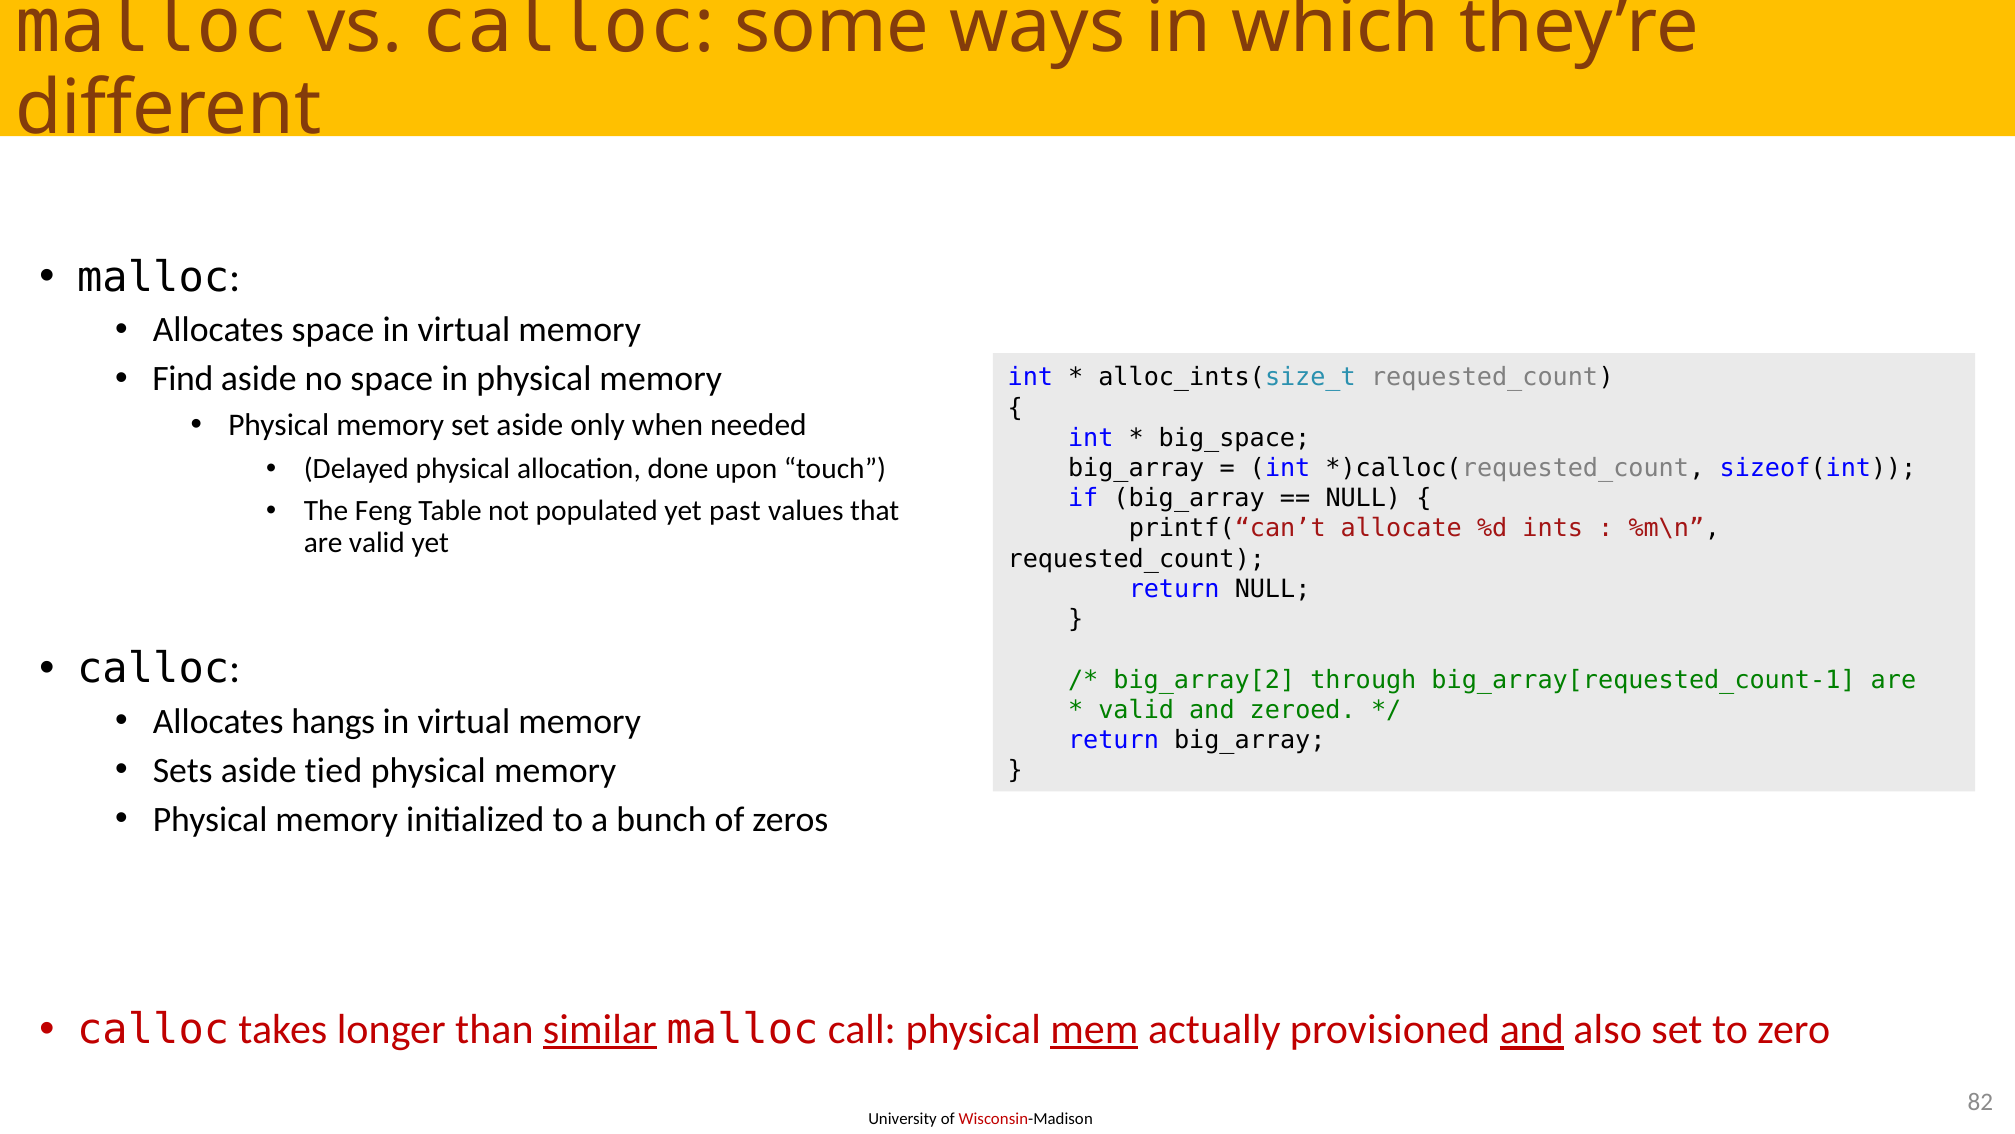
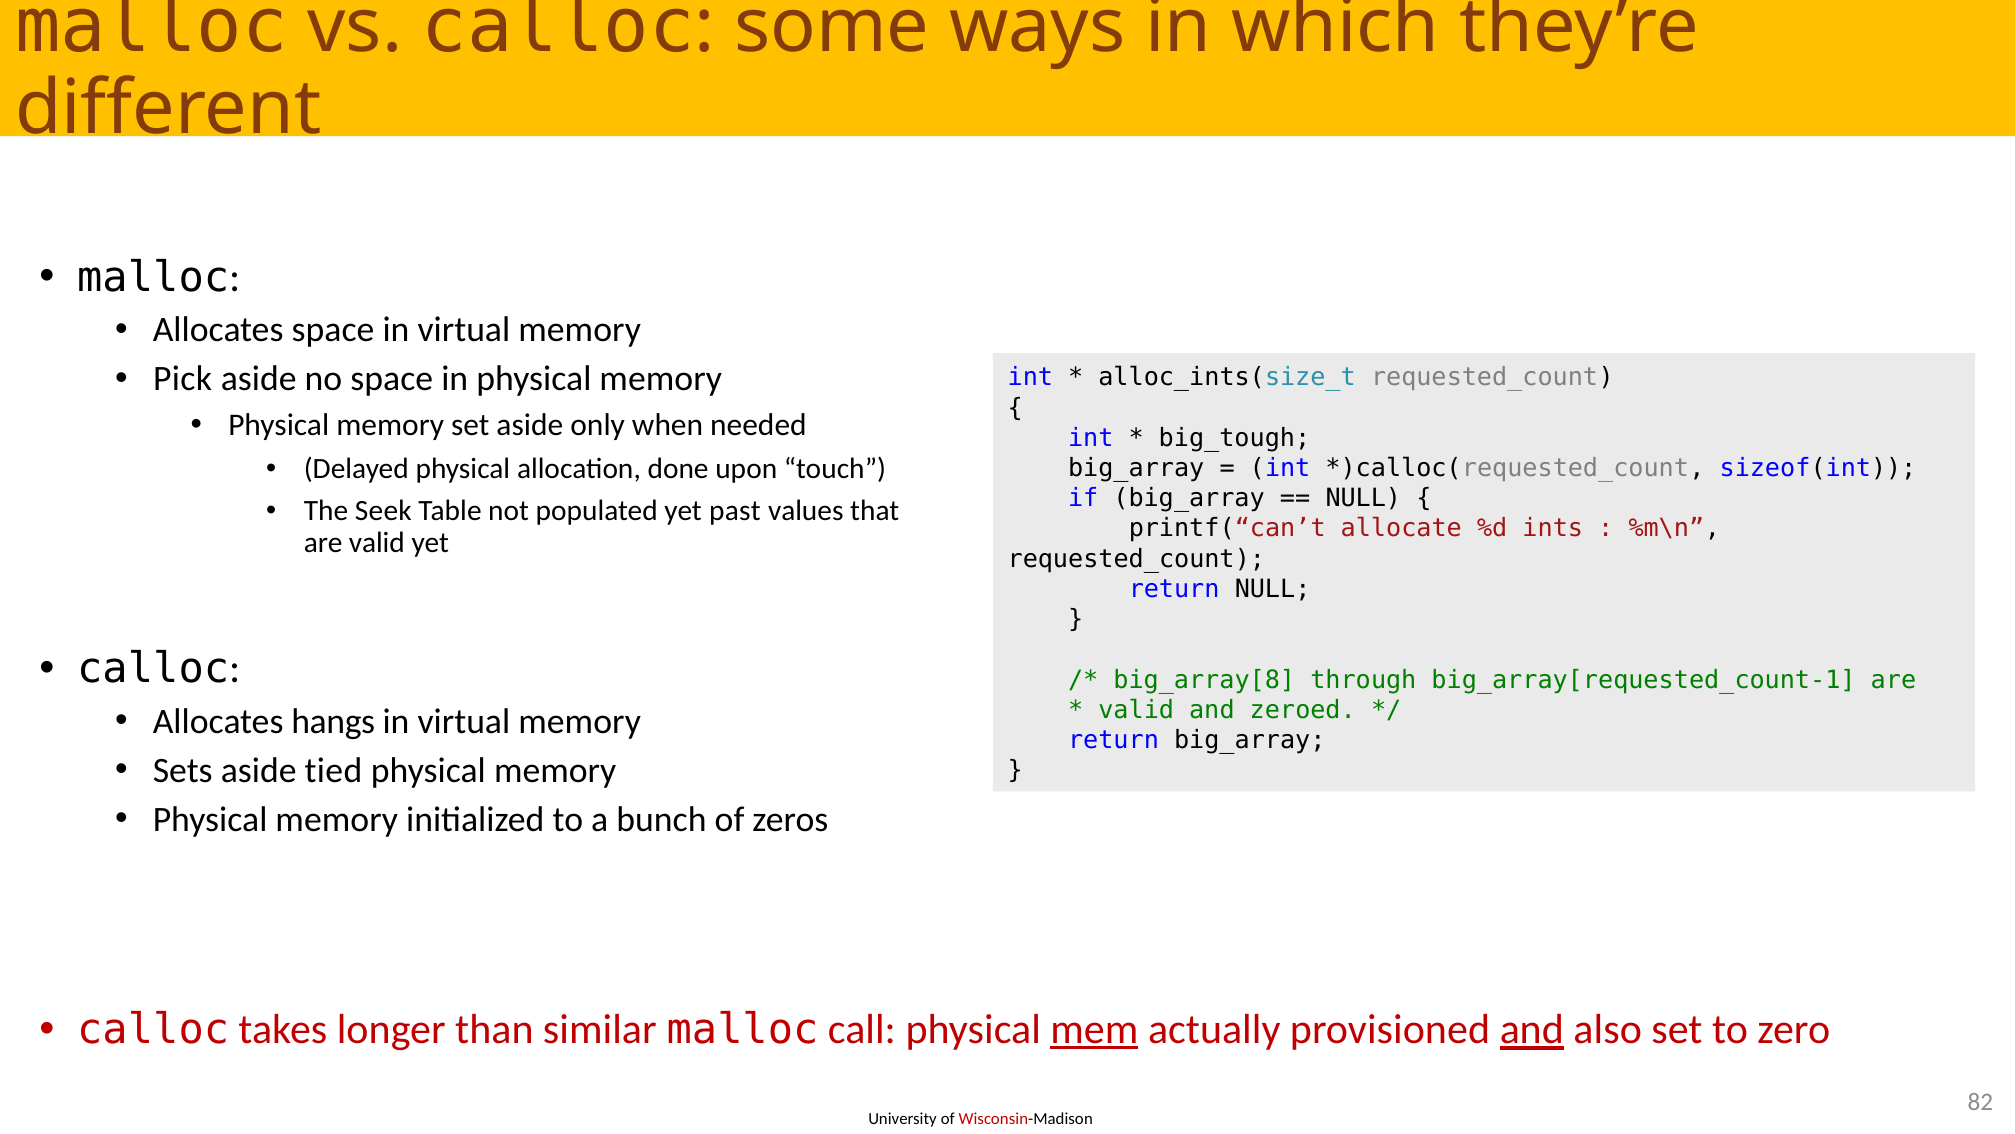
Find: Find -> Pick
big_space: big_space -> big_tough
Feng: Feng -> Seek
big_array[2: big_array[2 -> big_array[8
similar underline: present -> none
